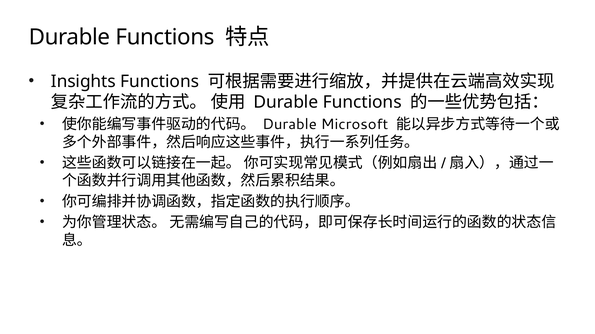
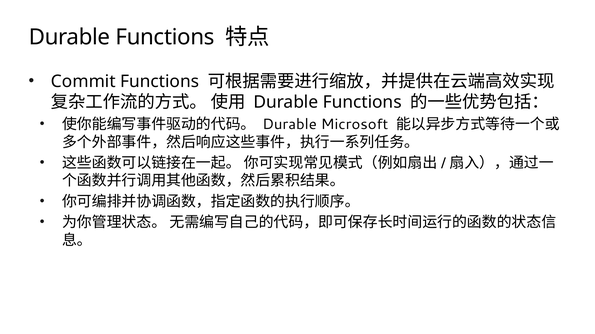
Insights: Insights -> Commit
